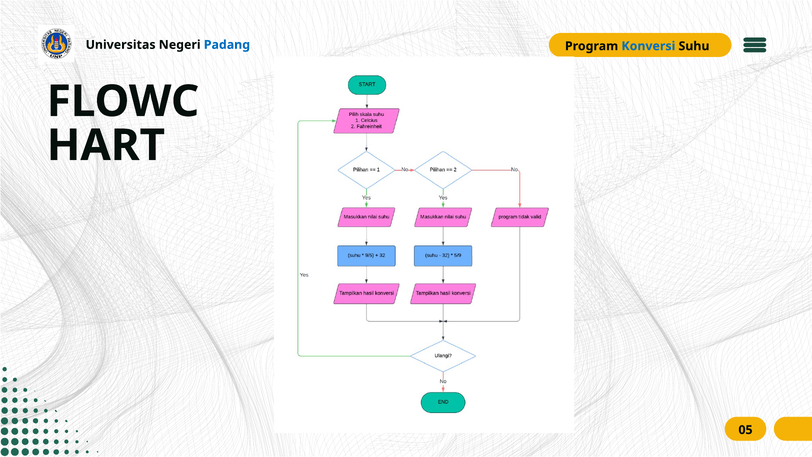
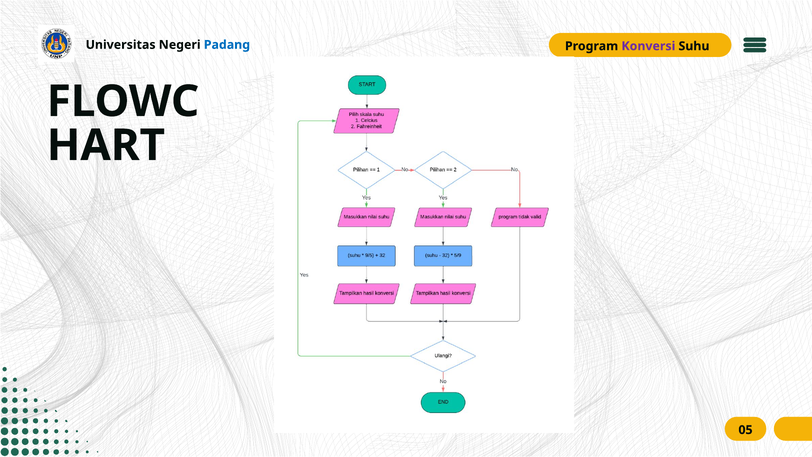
Konversi colour: blue -> purple
